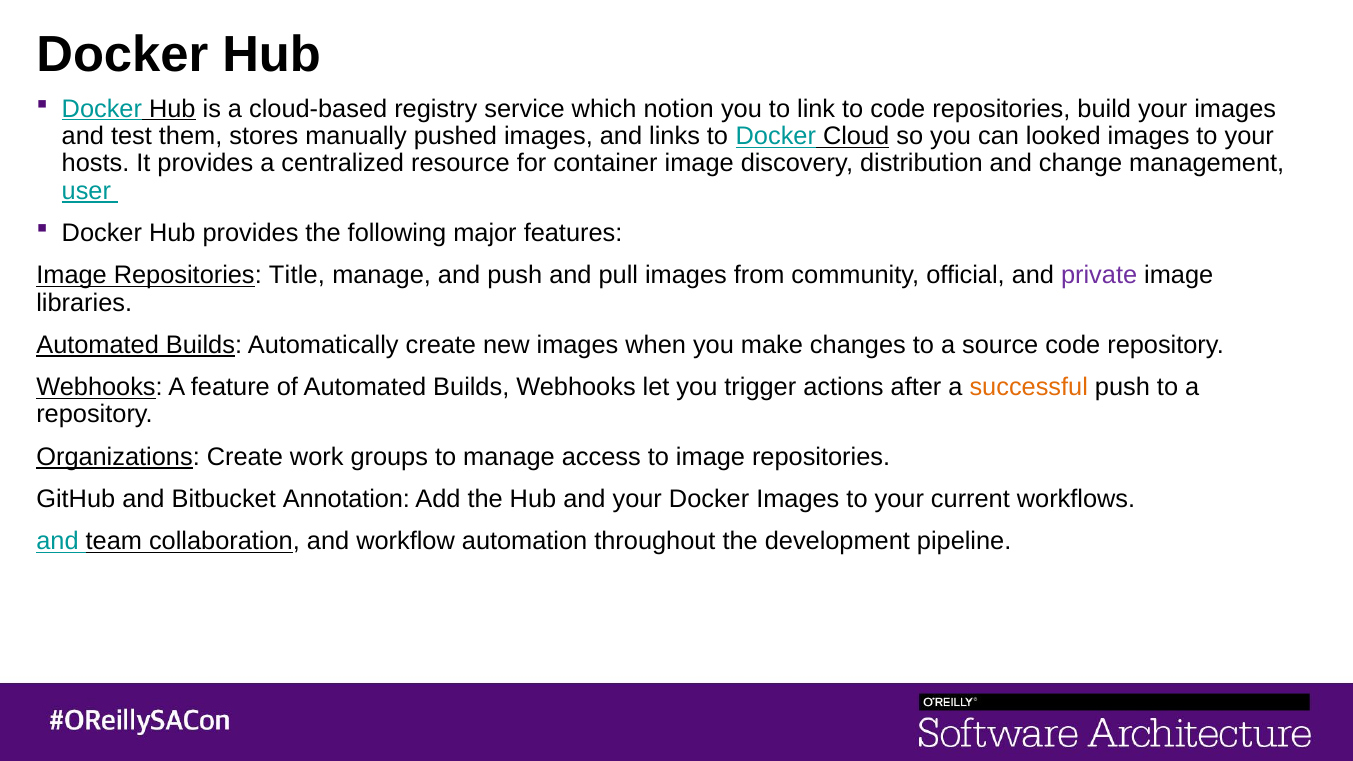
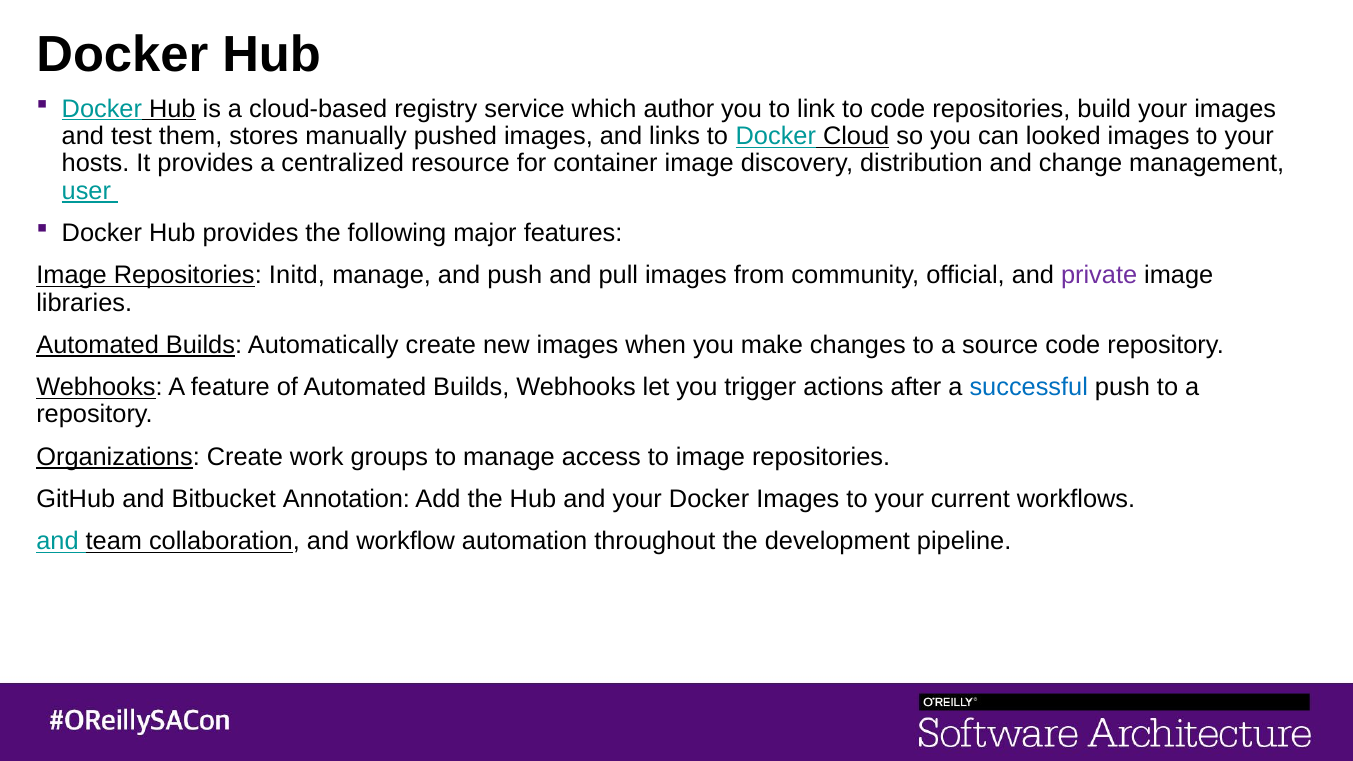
notion: notion -> author
Title: Title -> Initd
successful colour: orange -> blue
